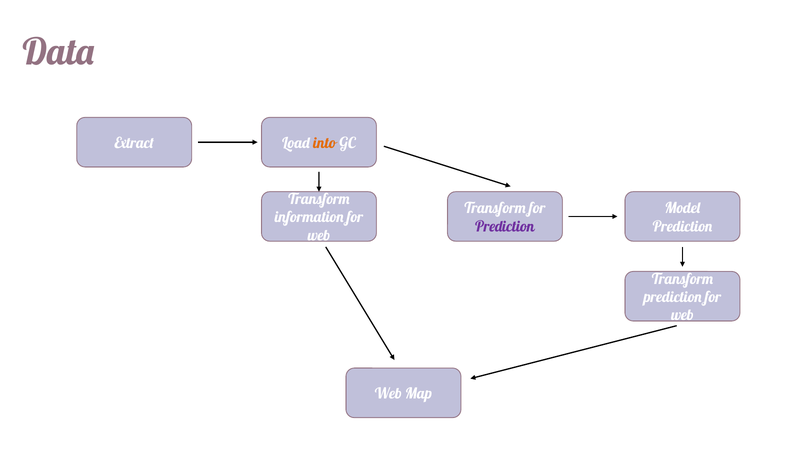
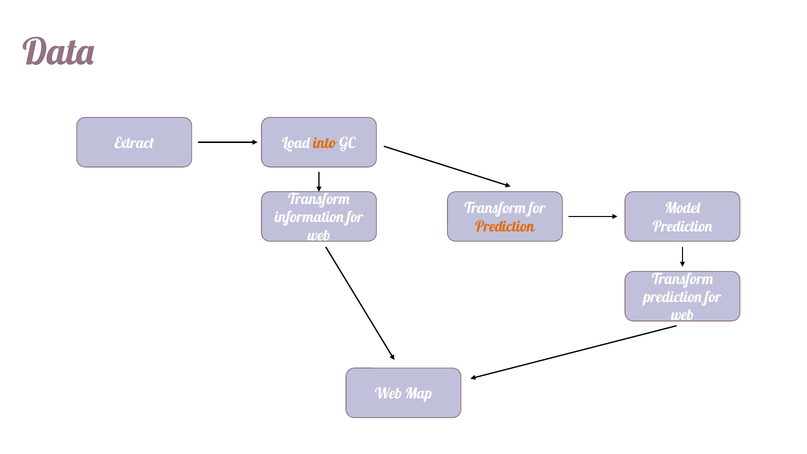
Prediction at (505, 227) colour: purple -> orange
